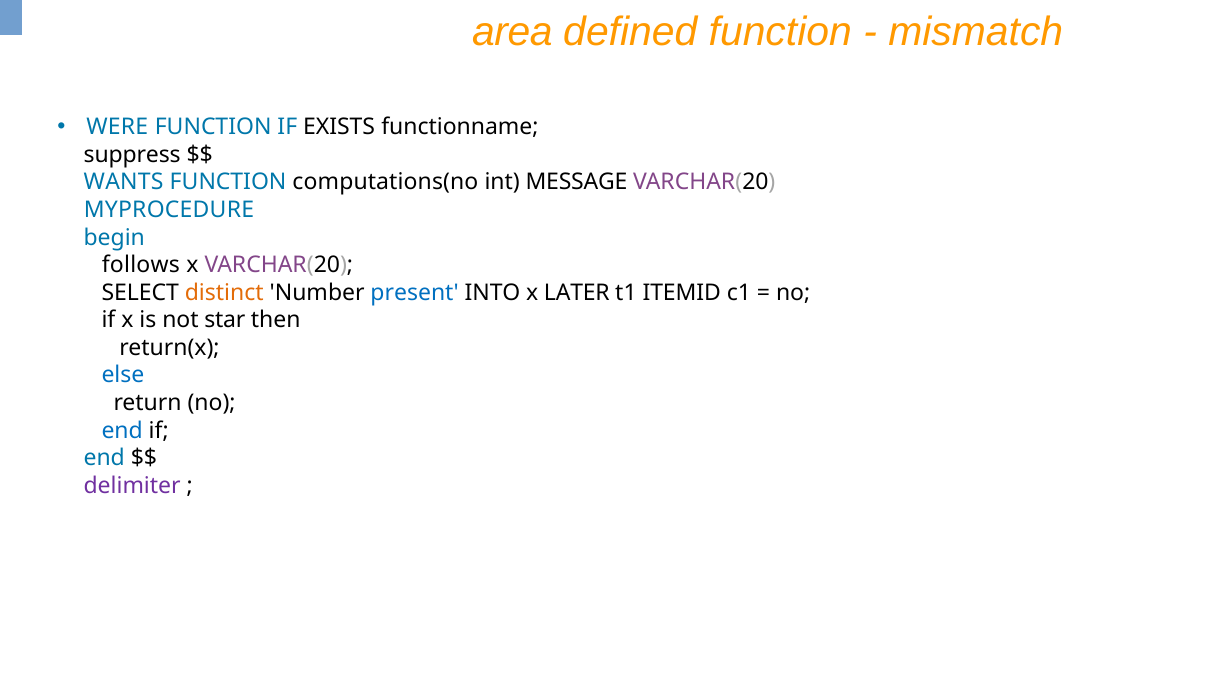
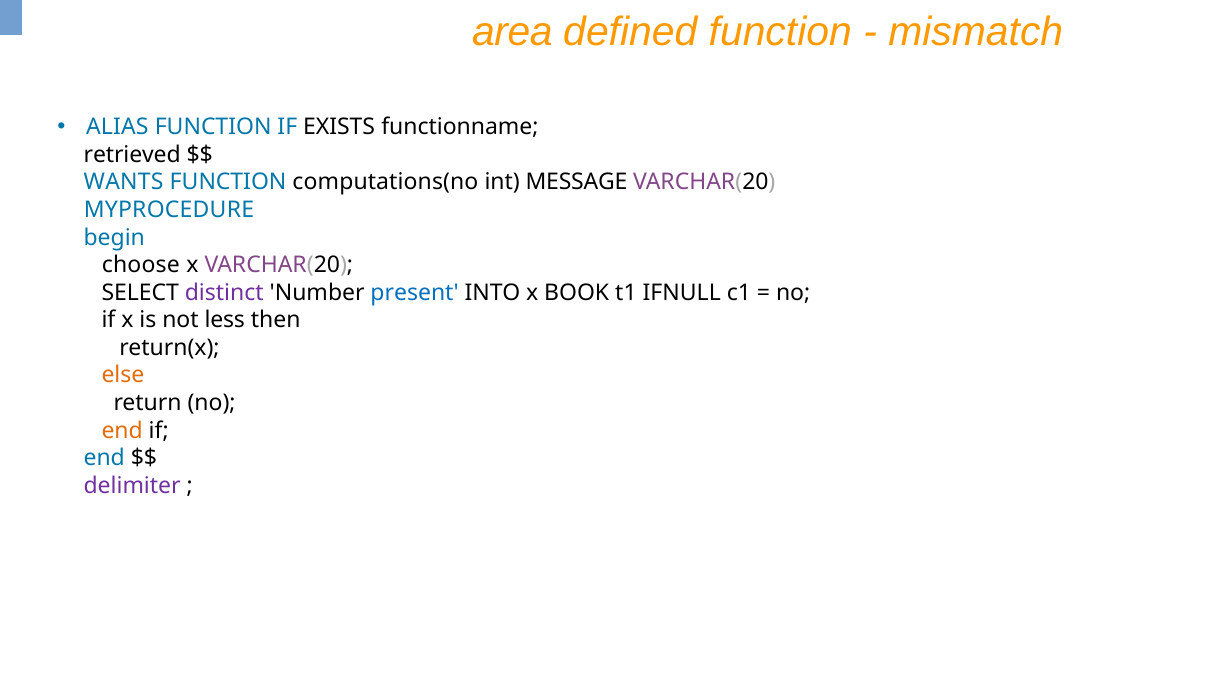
WERE: WERE -> ALIAS
suppress: suppress -> retrieved
follows: follows -> choose
distinct colour: orange -> purple
LATER: LATER -> BOOK
ITEMID: ITEMID -> IFNULL
star: star -> less
else colour: blue -> orange
end at (122, 431) colour: blue -> orange
